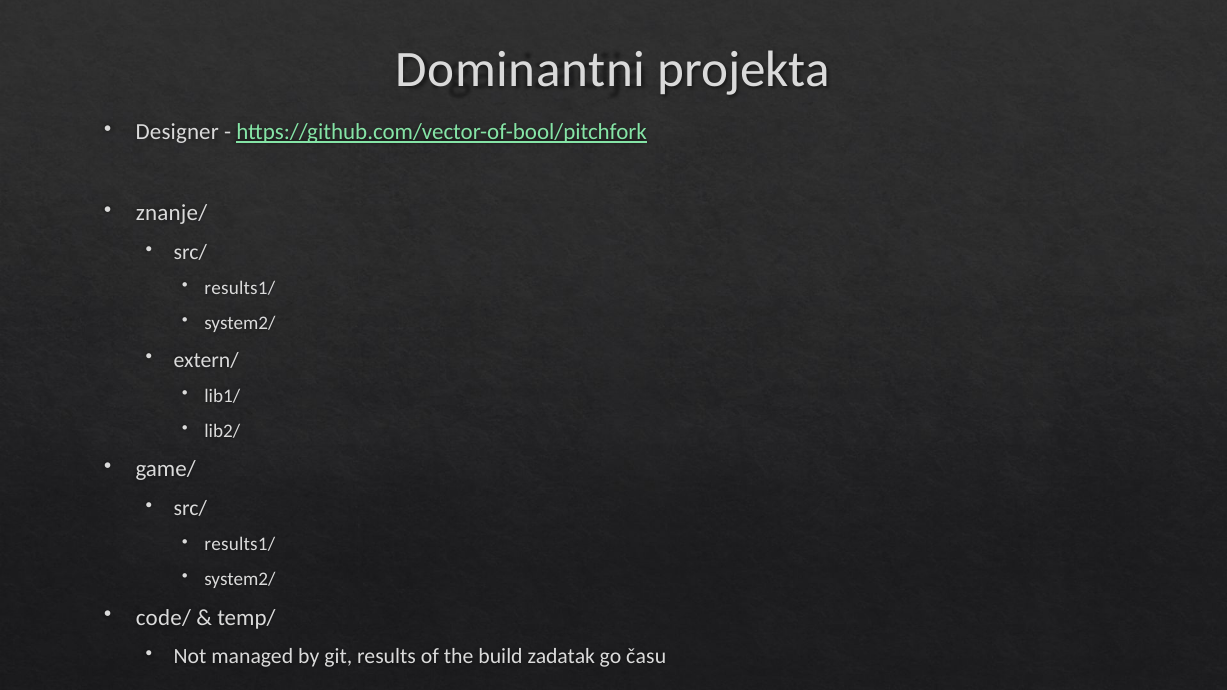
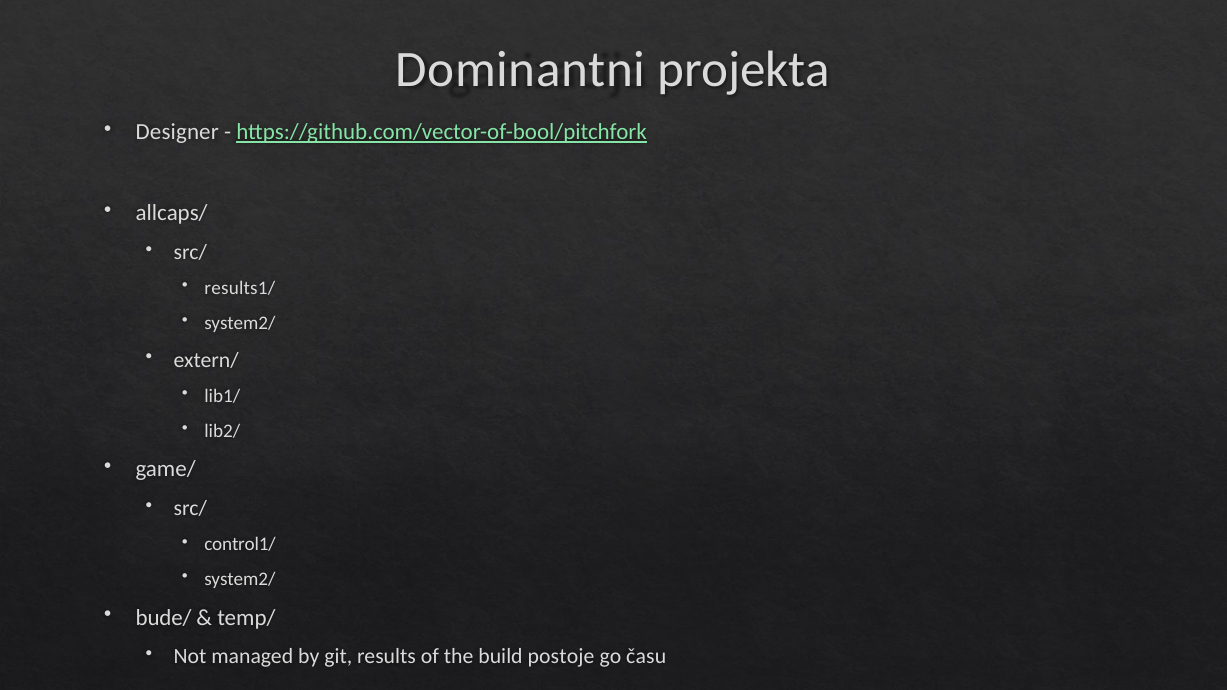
znanje/: znanje/ -> allcaps/
results1/ at (240, 545): results1/ -> control1/
code/: code/ -> bude/
zadatak: zadatak -> postoje
